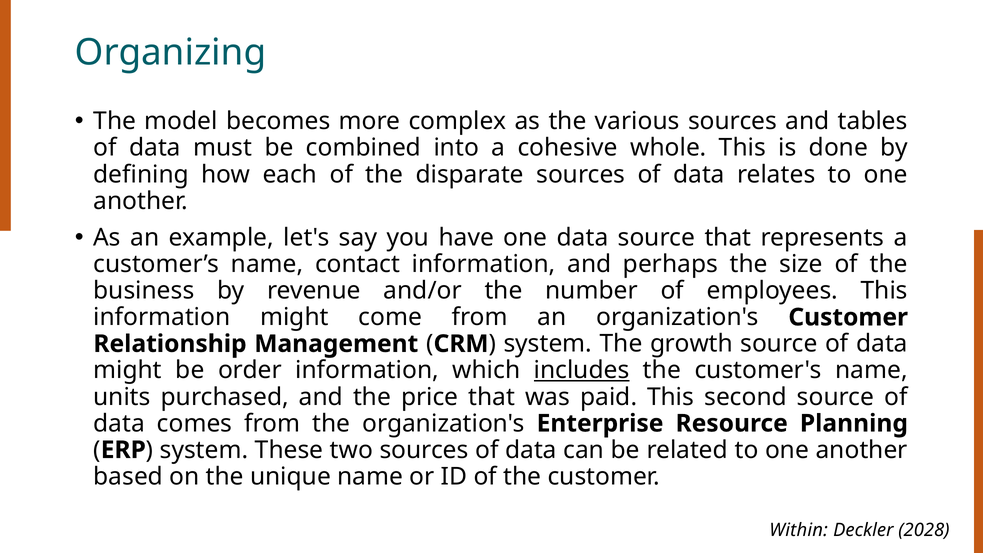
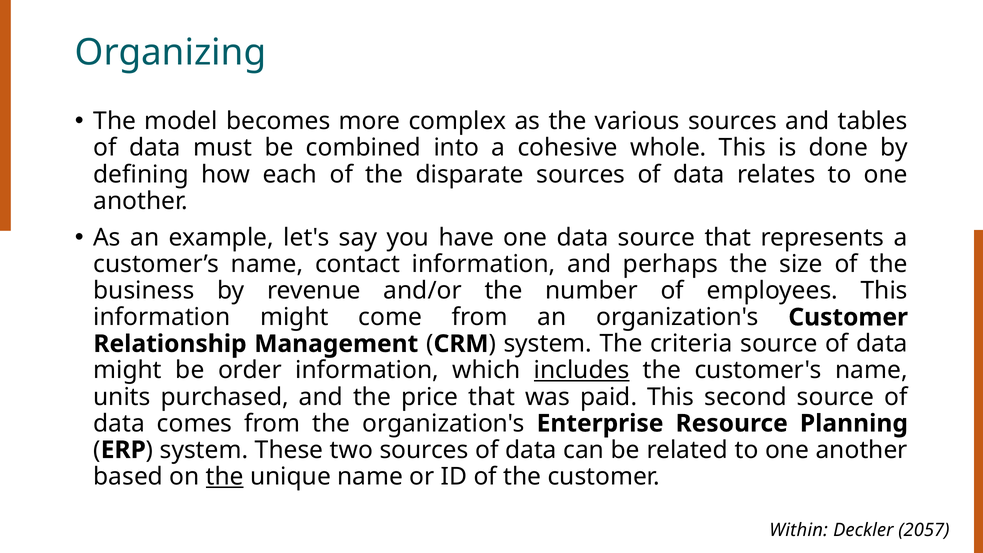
growth: growth -> criteria
the at (225, 476) underline: none -> present
2028: 2028 -> 2057
